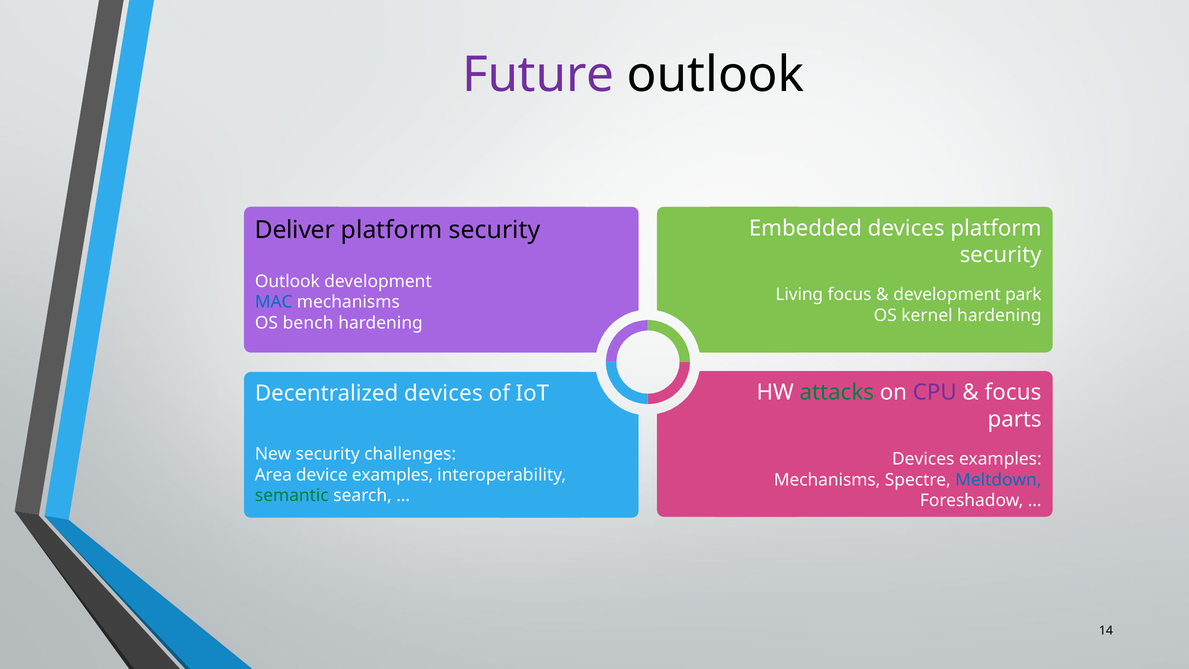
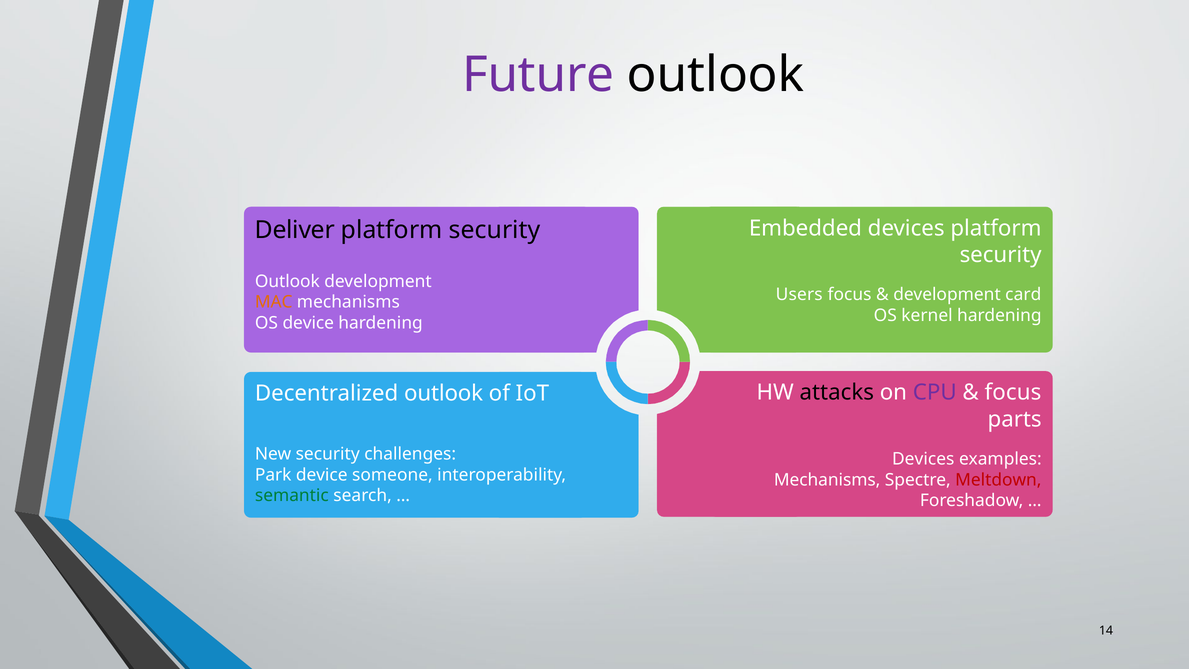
Living: Living -> Users
park: park -> card
MAC colour: blue -> orange
OS bench: bench -> device
attacks colour: green -> black
Decentralized devices: devices -> outlook
Area: Area -> Park
device examples: examples -> someone
Meltdown colour: blue -> red
